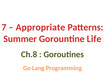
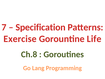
Appropriate: Appropriate -> Specification
Summer: Summer -> Exercise
